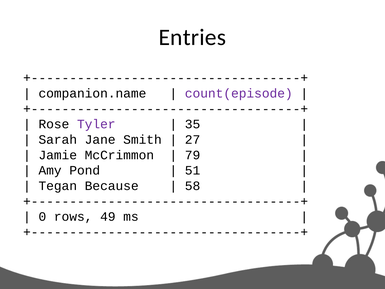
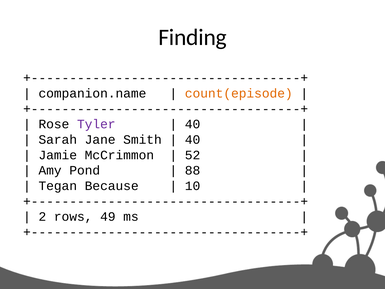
Entries: Entries -> Finding
count(episode colour: purple -> orange
35 at (193, 124): 35 -> 40
27 at (193, 140): 27 -> 40
79: 79 -> 52
51: 51 -> 88
58: 58 -> 10
0: 0 -> 2
